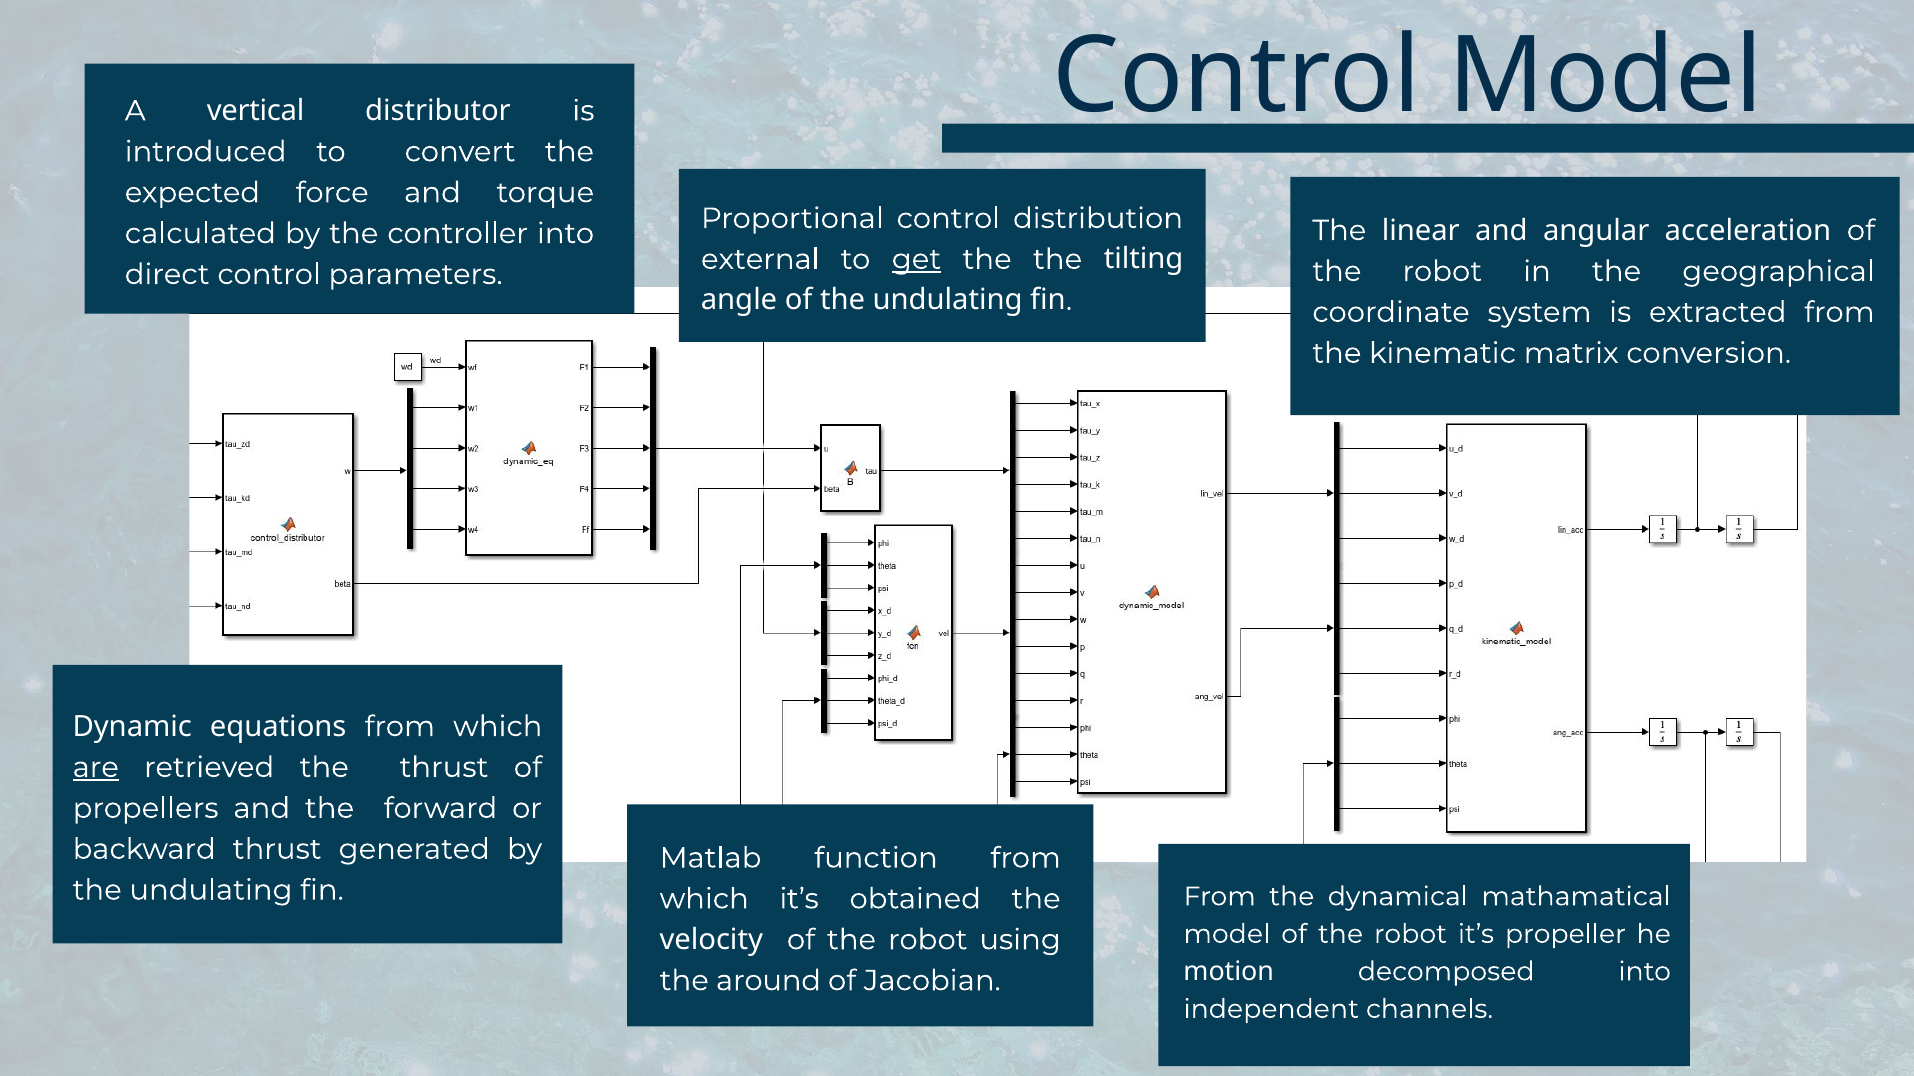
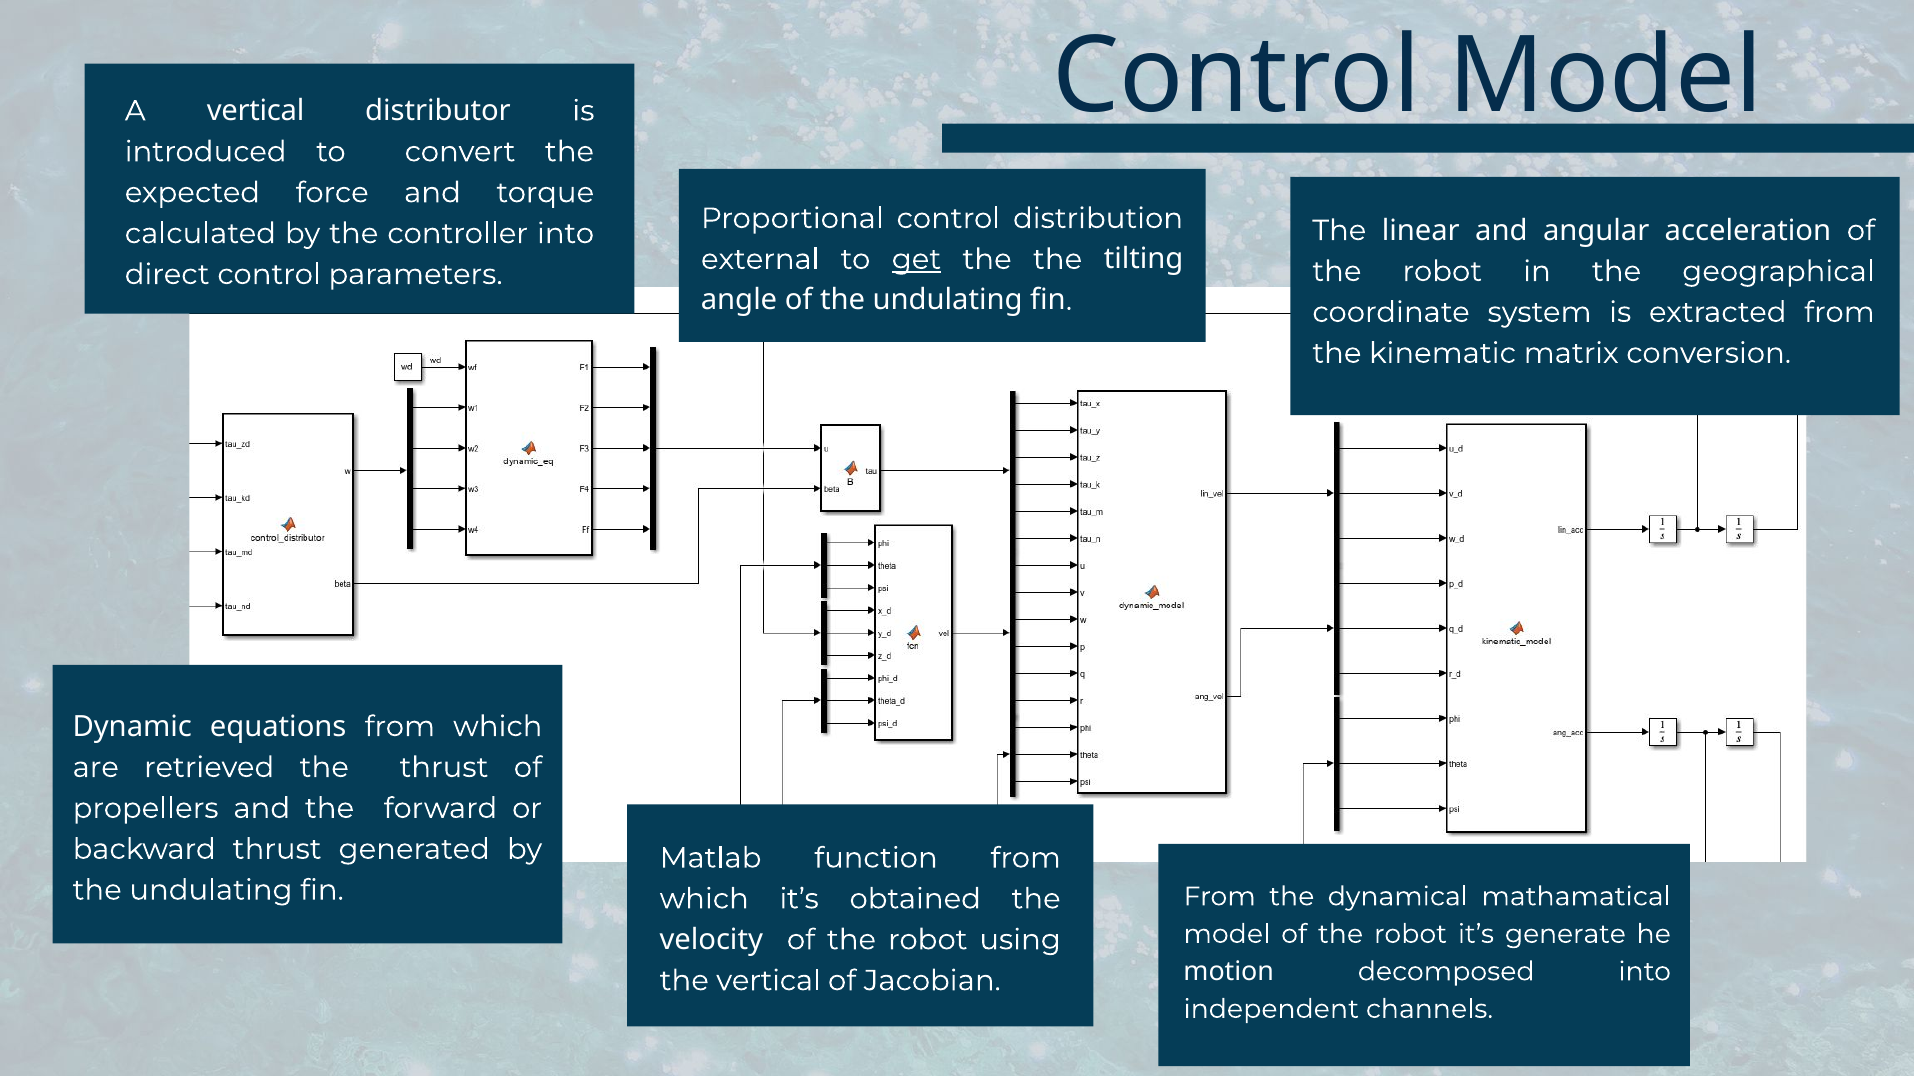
are underline: present -> none
propeller: propeller -> generate
the around: around -> vertical
